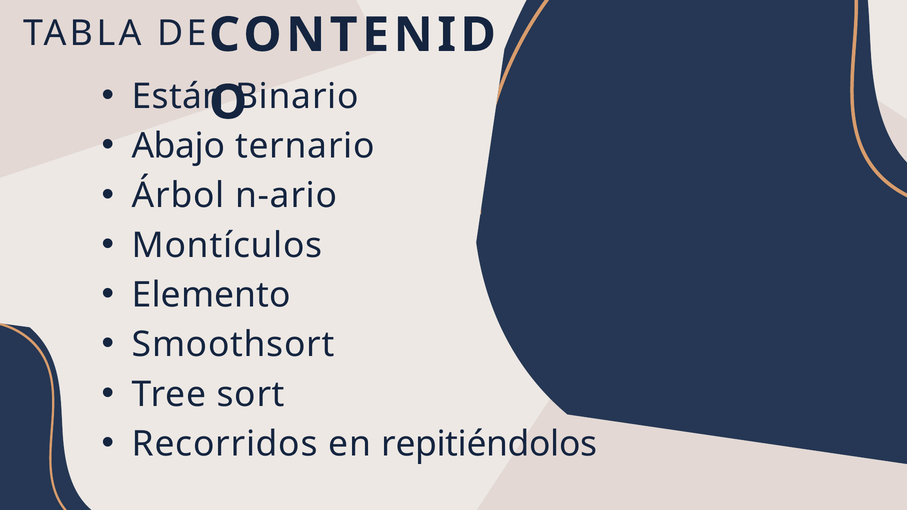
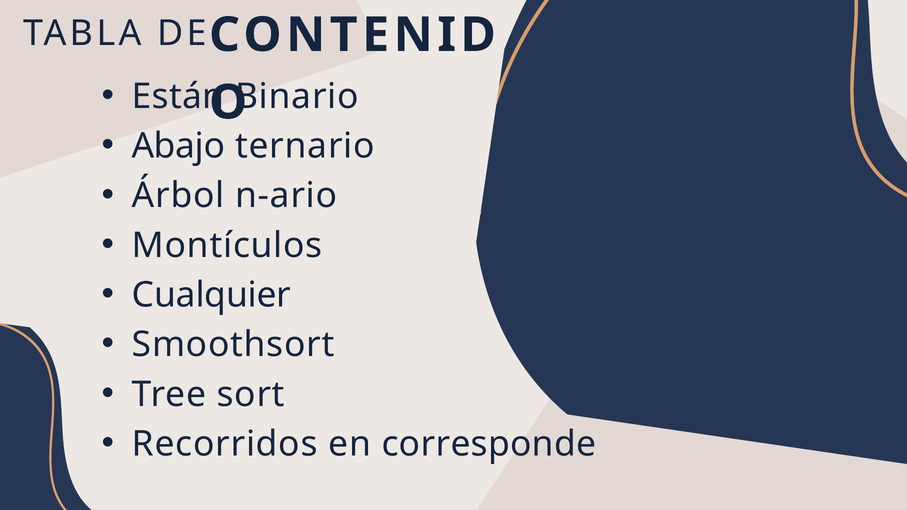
Elemento: Elemento -> Cualquier
repitiéndolos: repitiéndolos -> corresponde
